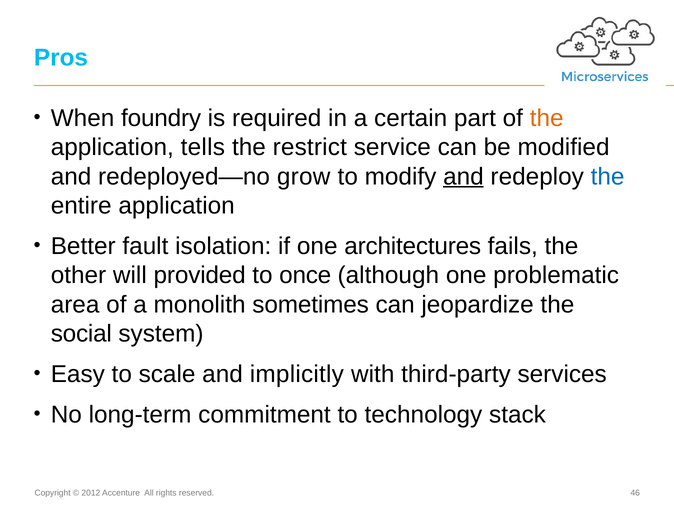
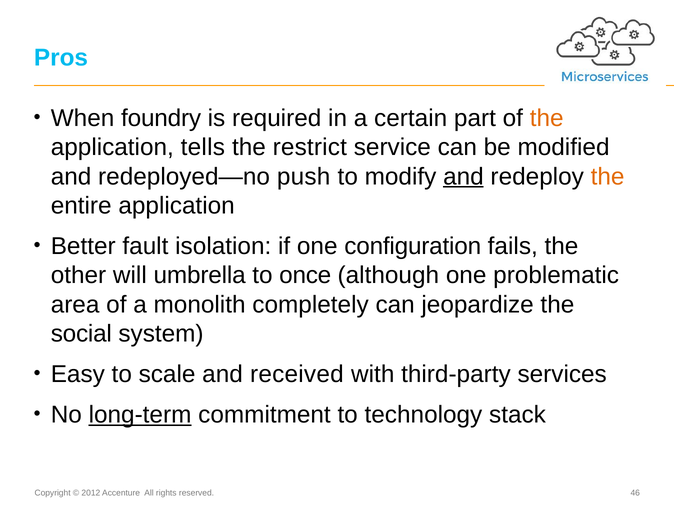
grow: grow -> push
the at (608, 177) colour: blue -> orange
architectures: architectures -> configuration
provided: provided -> umbrella
sometimes: sometimes -> completely
implicitly: implicitly -> received
long-term underline: none -> present
